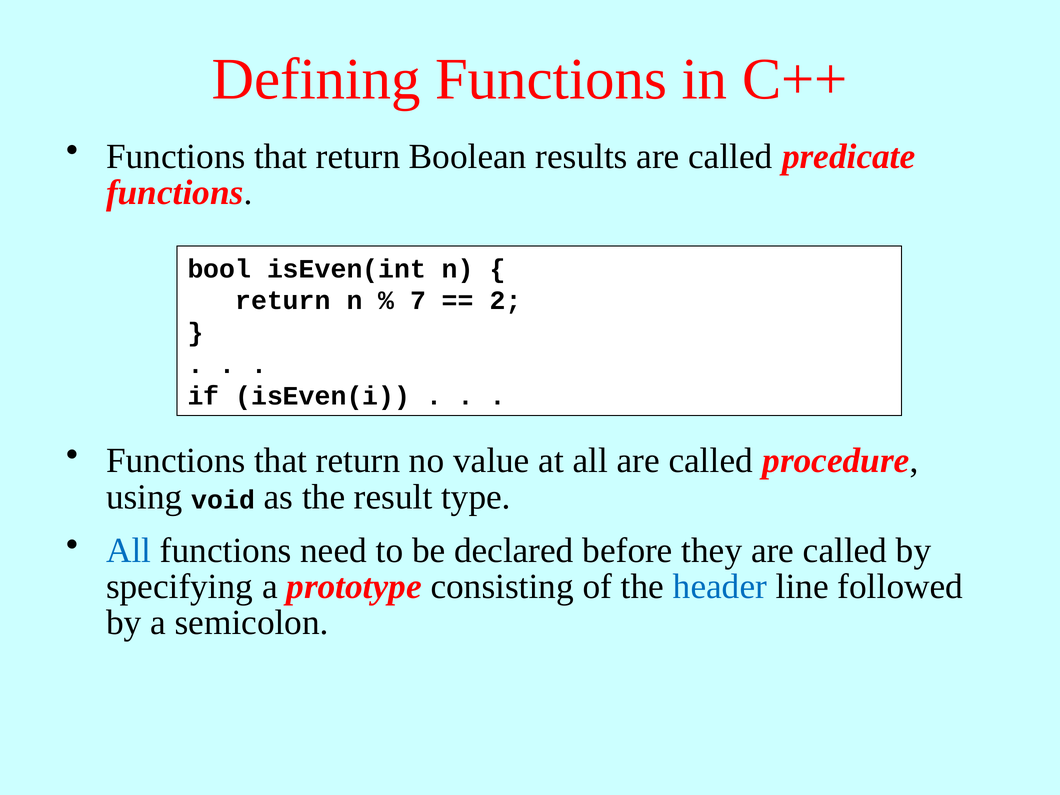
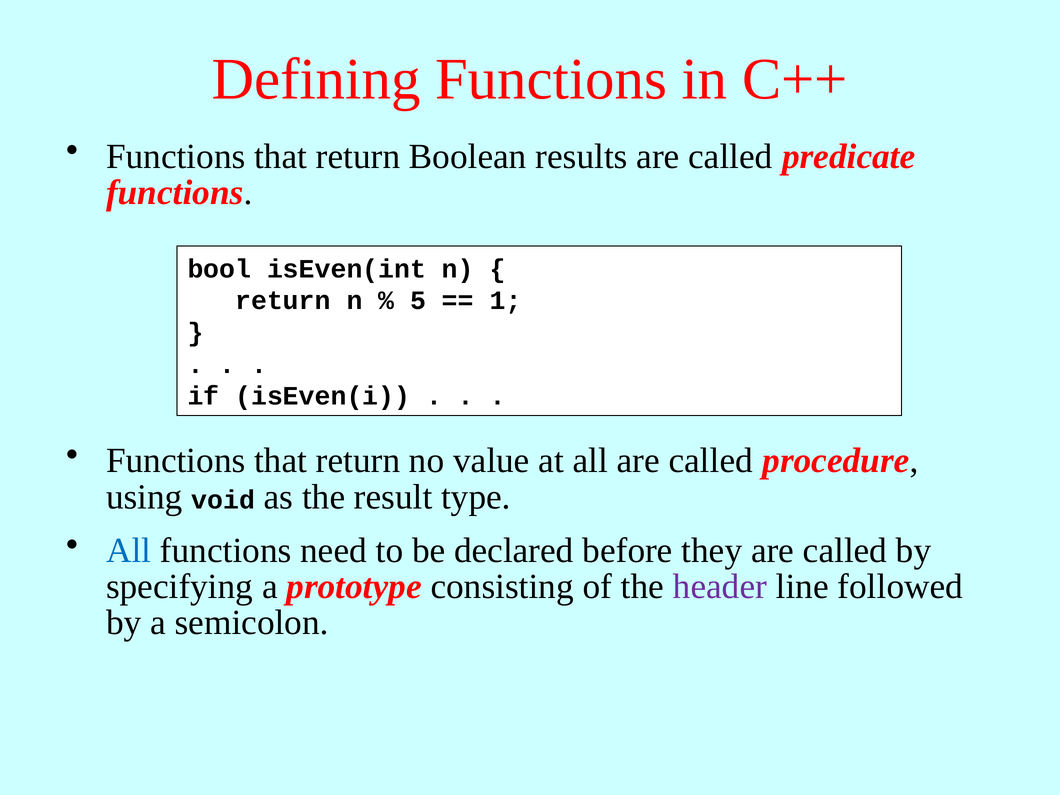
7: 7 -> 5
2: 2 -> 1
header colour: blue -> purple
